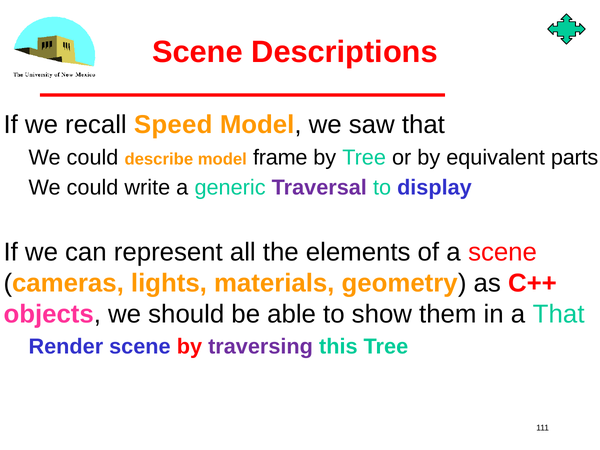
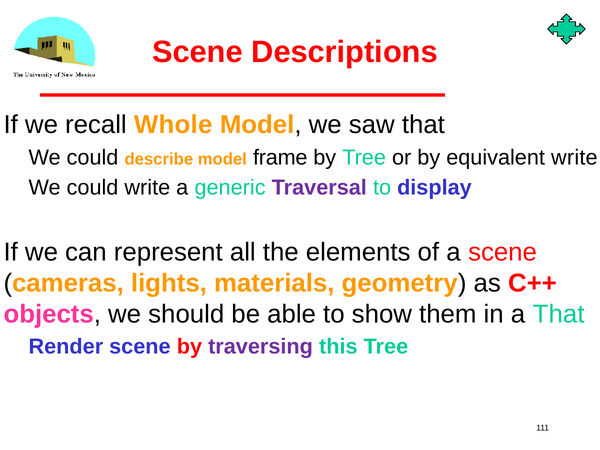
Speed: Speed -> Whole
equivalent parts: parts -> write
